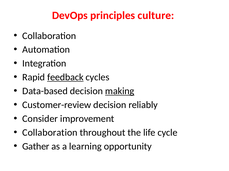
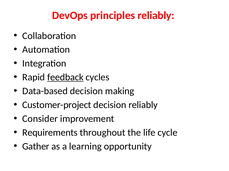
principles culture: culture -> reliably
making underline: present -> none
Customer-review: Customer-review -> Customer-project
Collaboration at (50, 133): Collaboration -> Requirements
